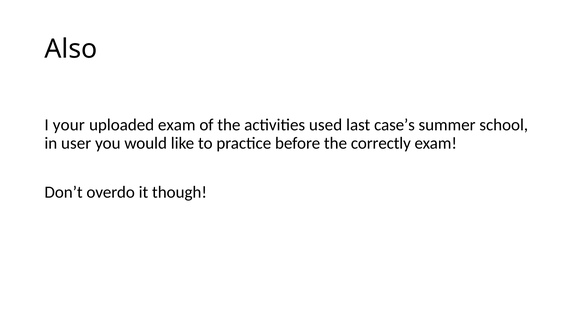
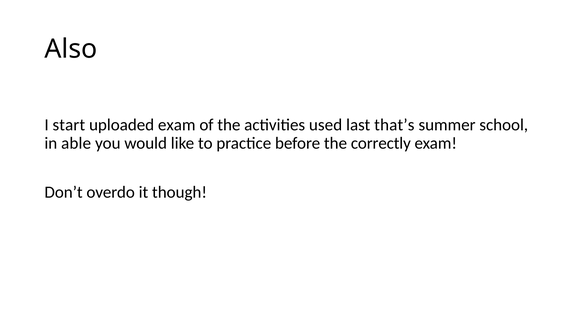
your: your -> start
case’s: case’s -> that’s
user: user -> able
